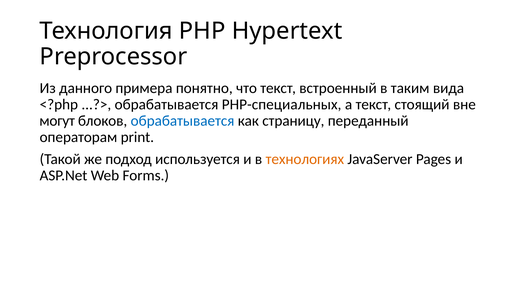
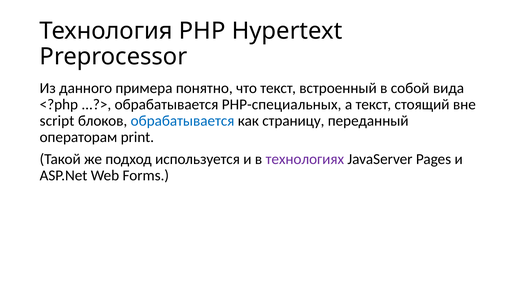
таким: таким -> собой
могут: могут -> script
технологиях colour: orange -> purple
